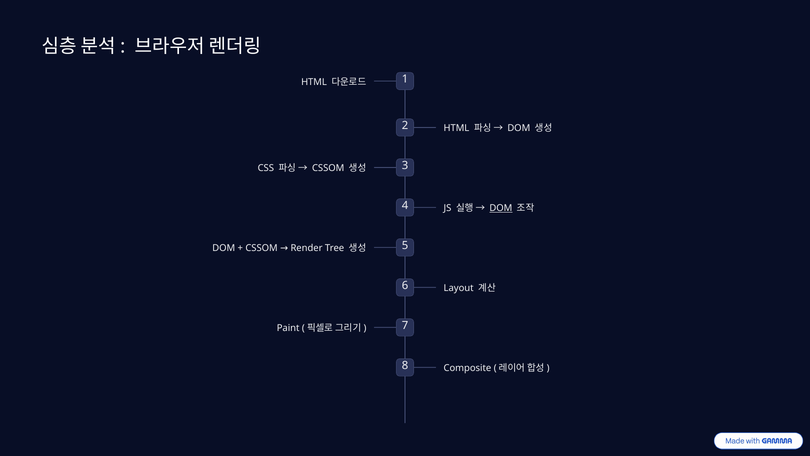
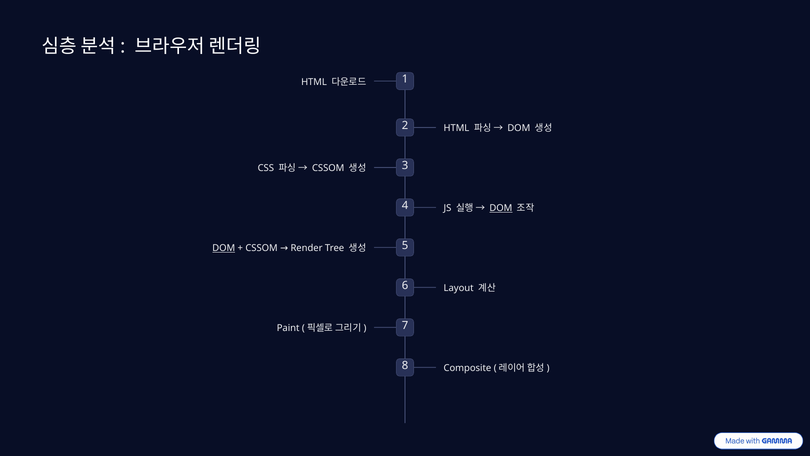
DOM at (224, 248) underline: none -> present
